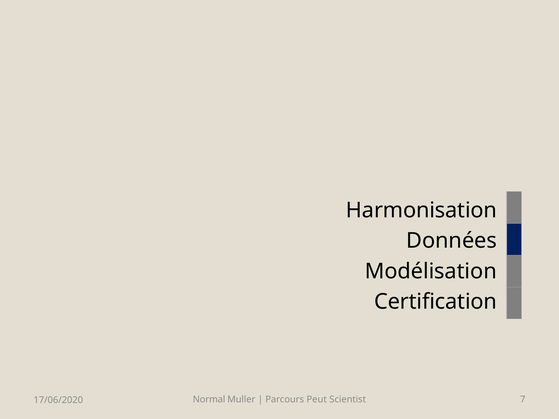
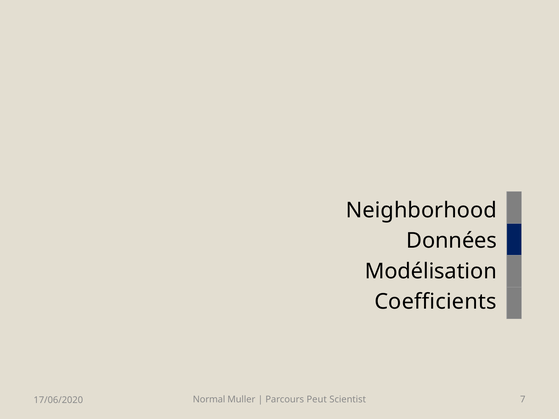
Harmonisation: Harmonisation -> Neighborhood
Certification: Certification -> Coefficients
